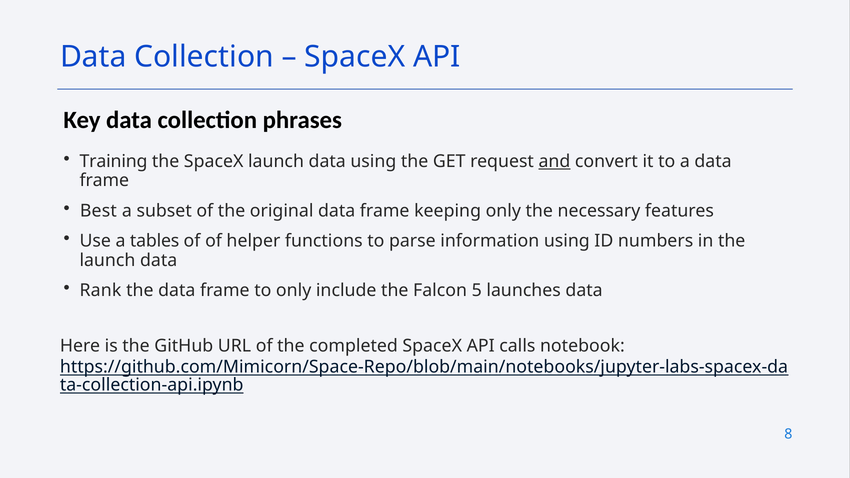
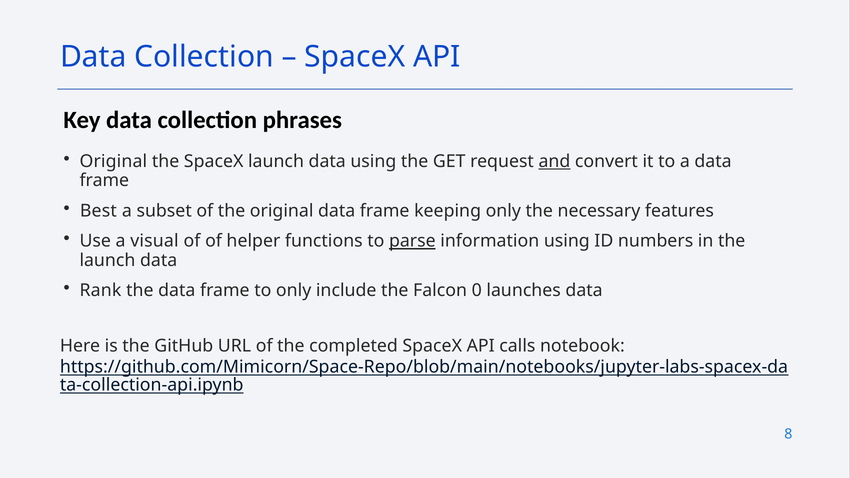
Training at (114, 162): Training -> Original
tables: tables -> visual
parse underline: none -> present
5: 5 -> 0
